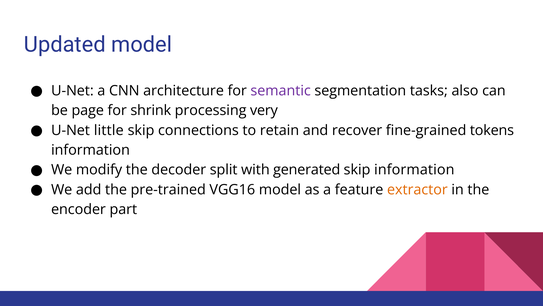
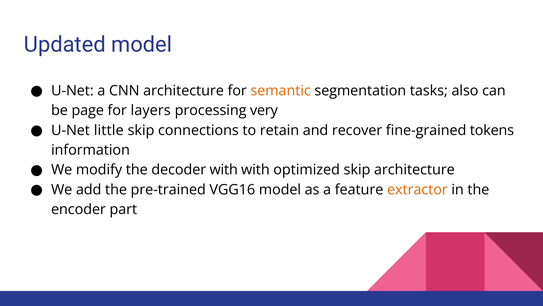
semantic colour: purple -> orange
shrink: shrink -> layers
decoder split: split -> with
generated: generated -> optimized
skip information: information -> architecture
